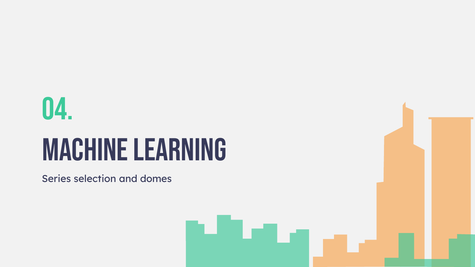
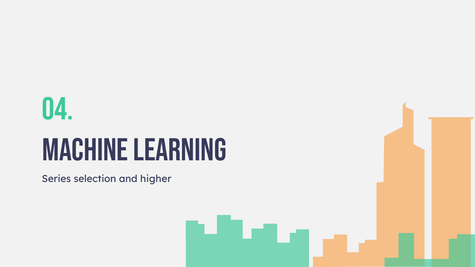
domes: domes -> higher
